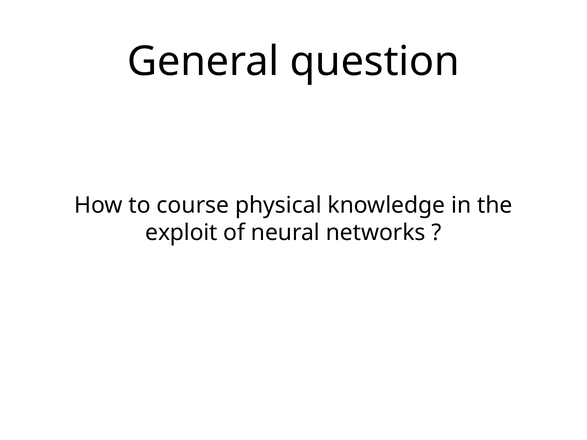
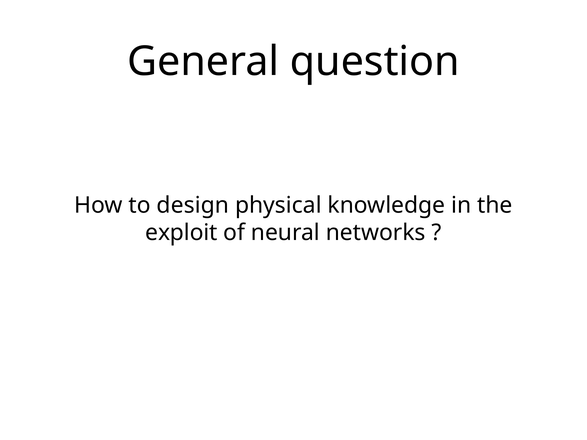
course: course -> design
